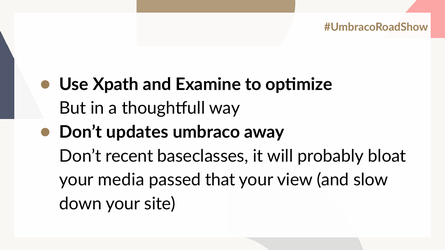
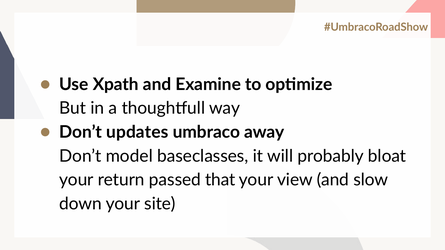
recent: recent -> model
media: media -> return
